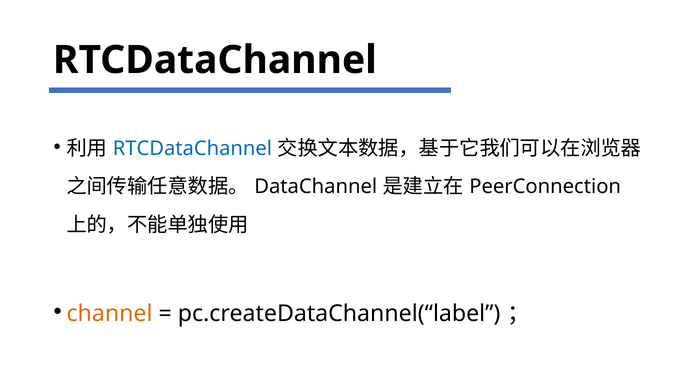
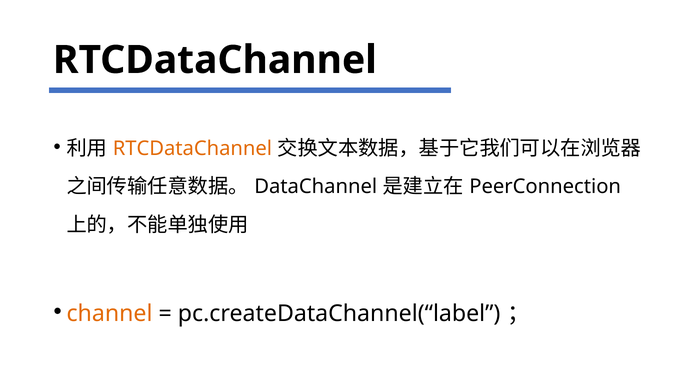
RTCDataChannel at (192, 148) colour: blue -> orange
